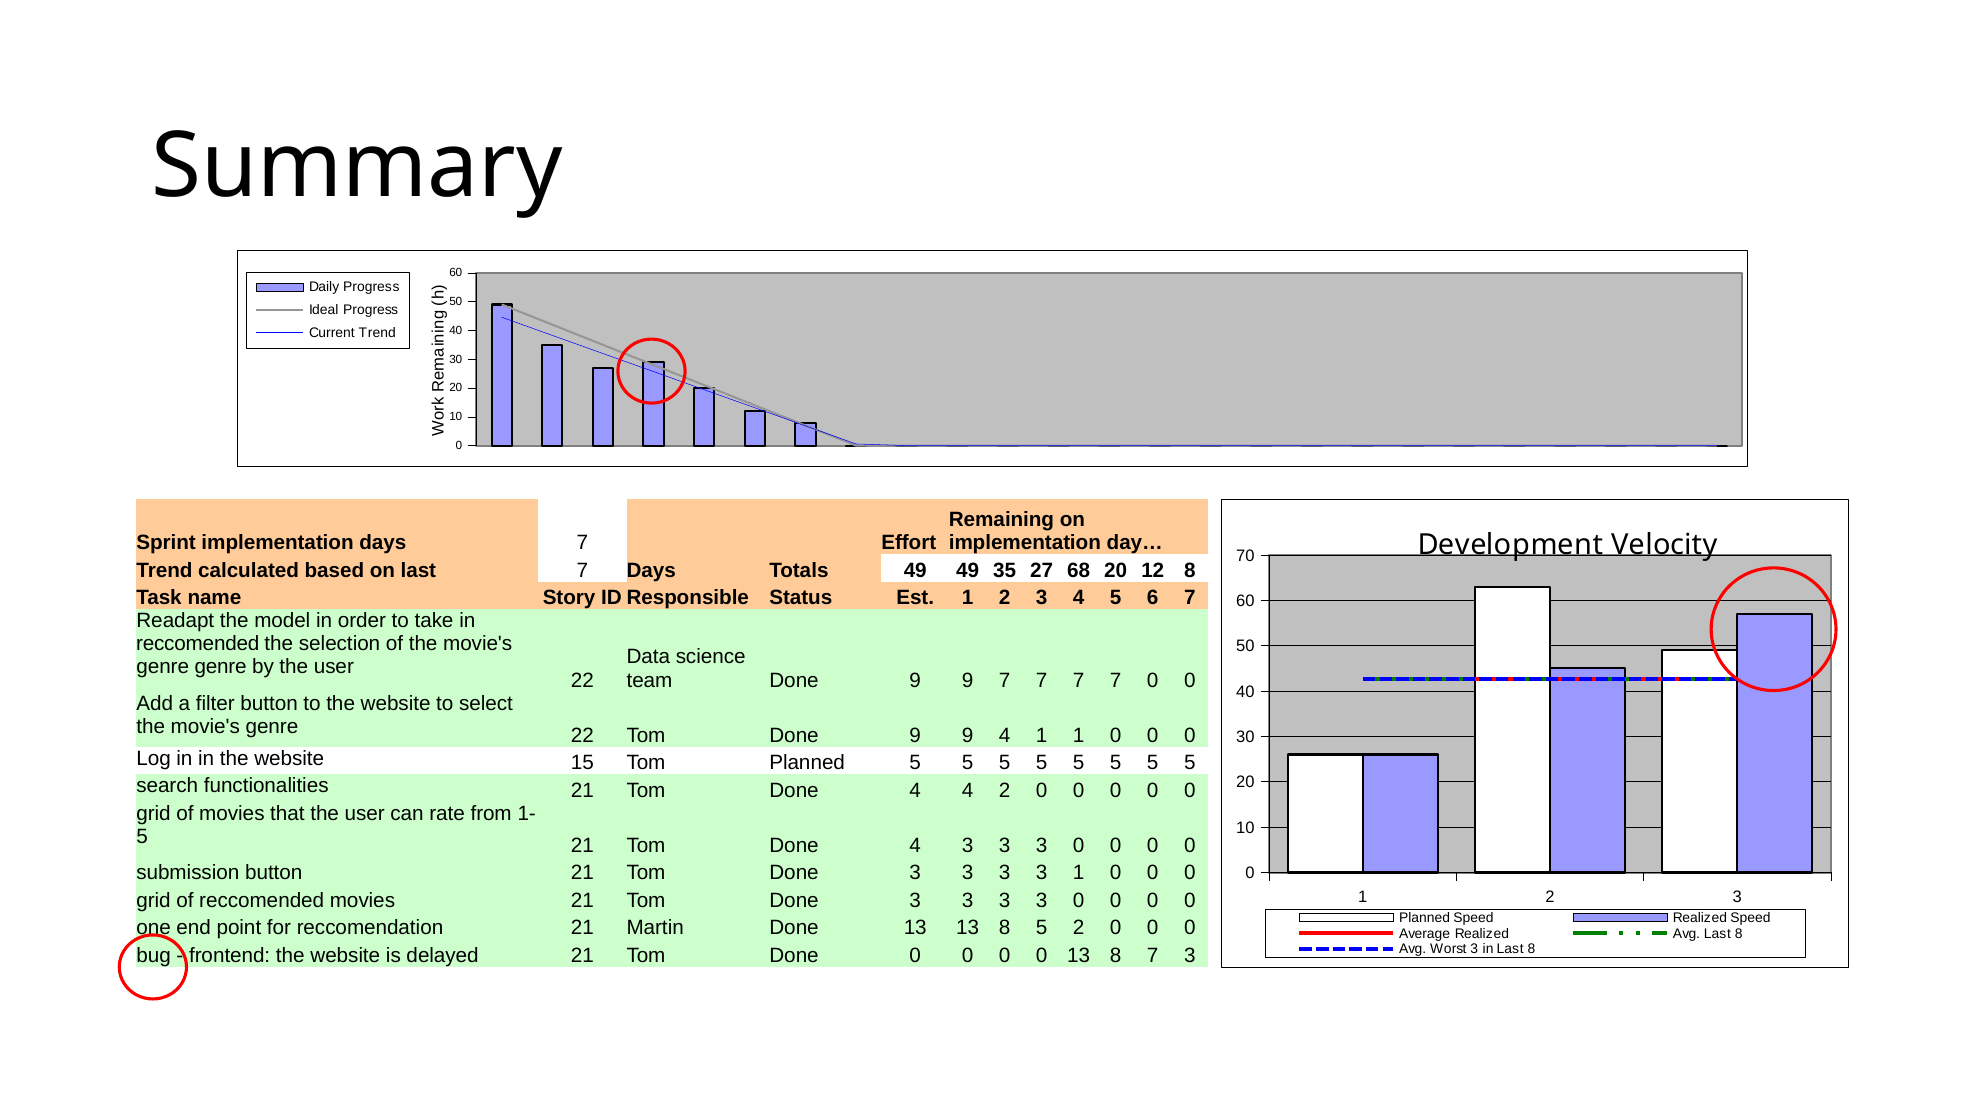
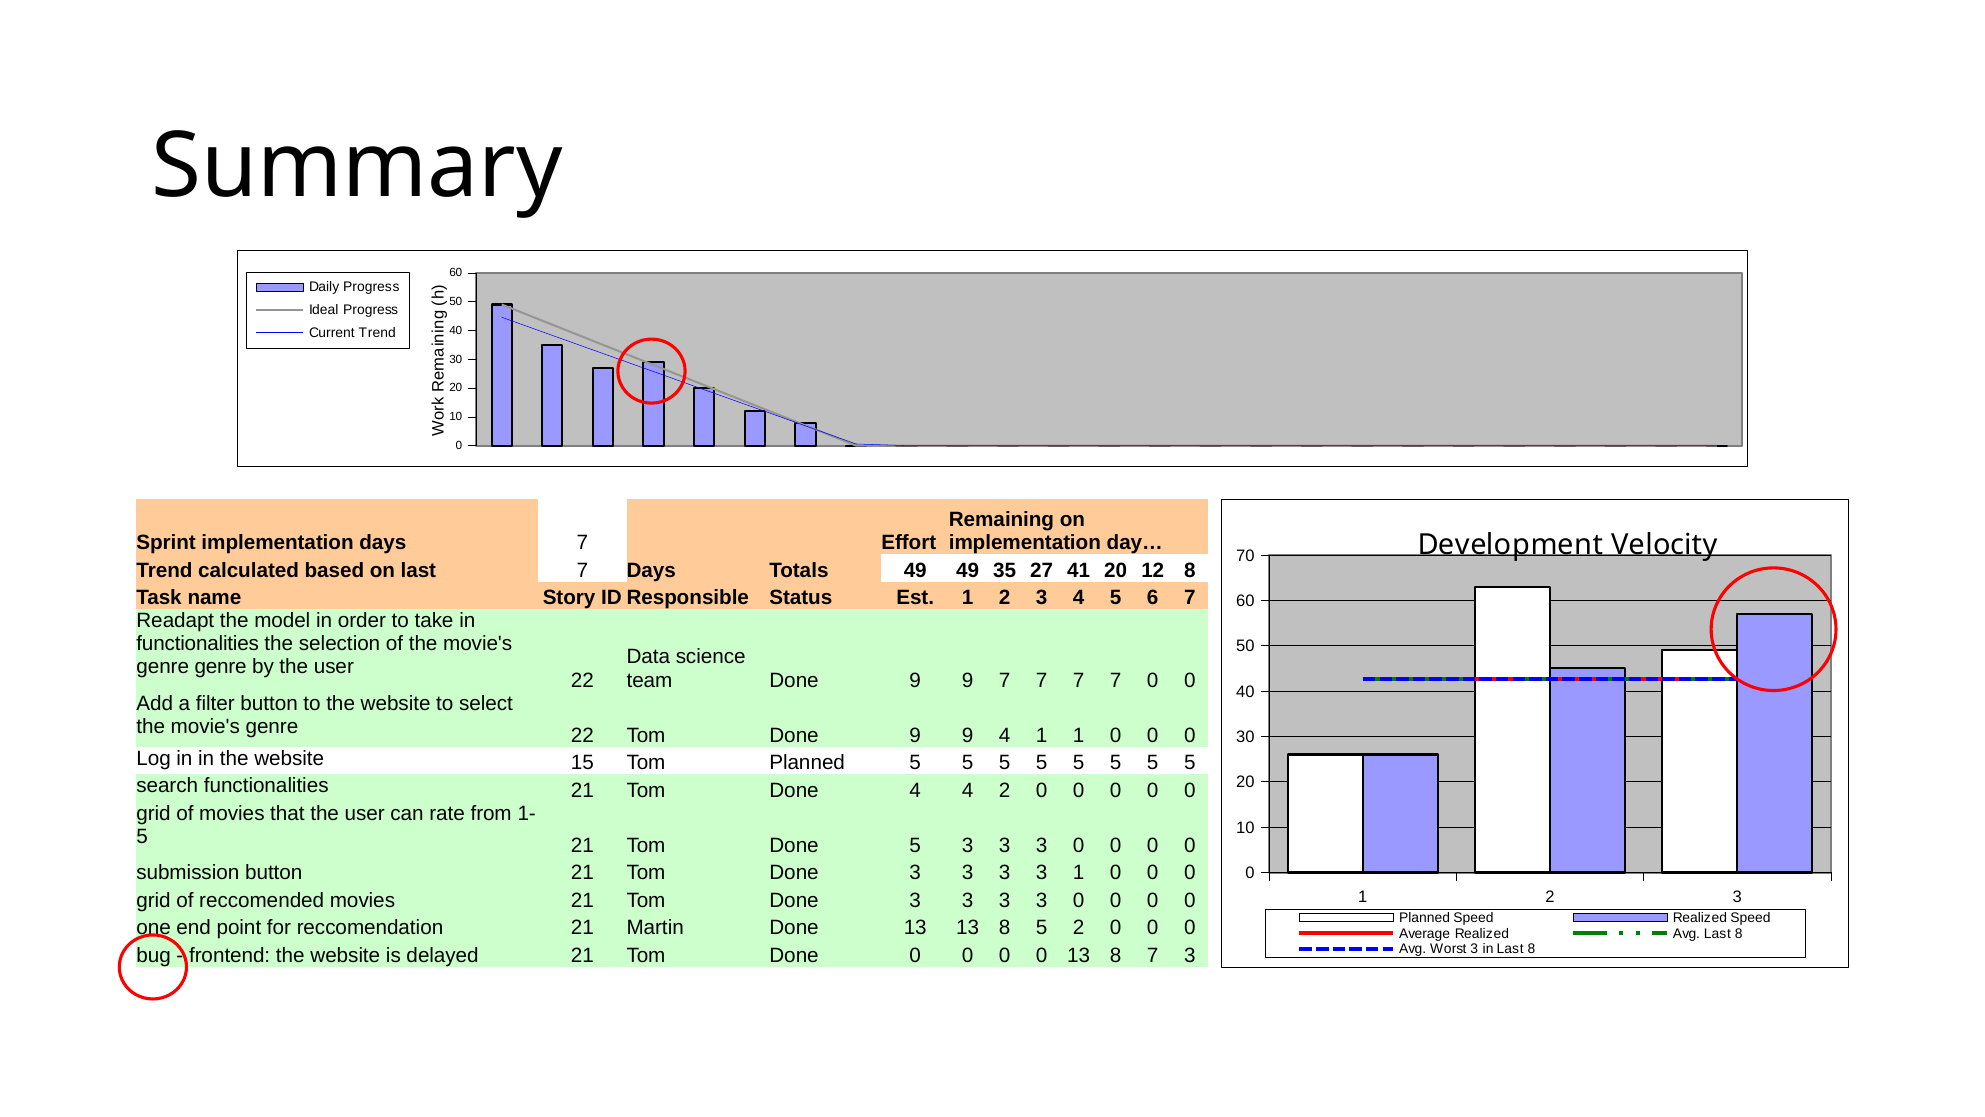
68: 68 -> 41
reccomended at (198, 644): reccomended -> functionalities
4 at (915, 845): 4 -> 5
